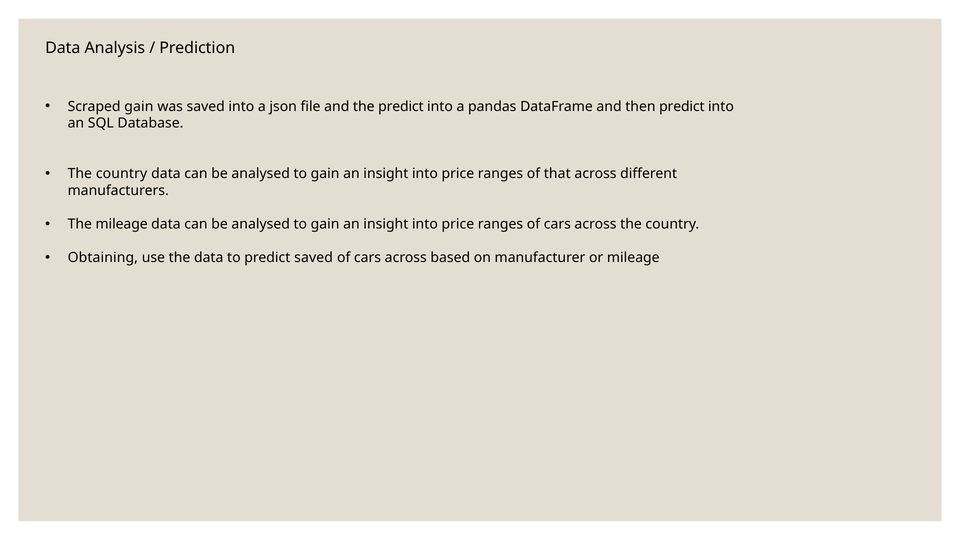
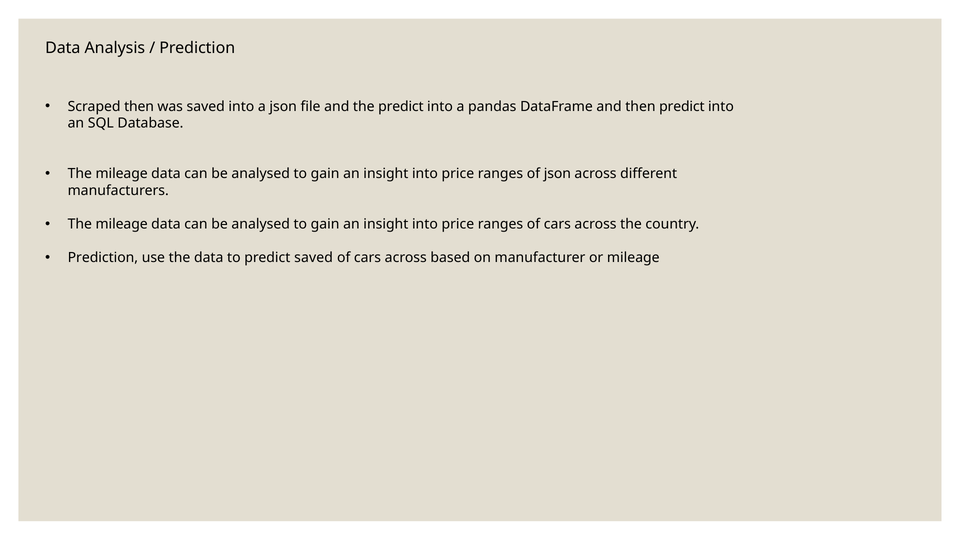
Scraped gain: gain -> then
country at (122, 174): country -> mileage
of that: that -> json
Obtaining at (103, 258): Obtaining -> Prediction
